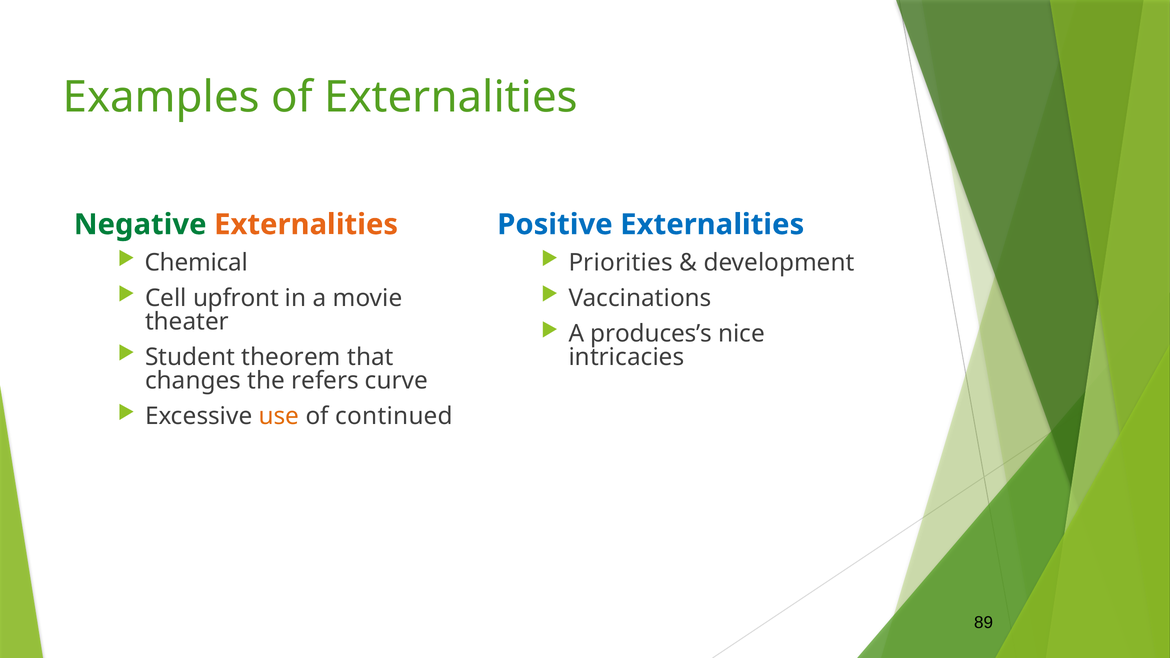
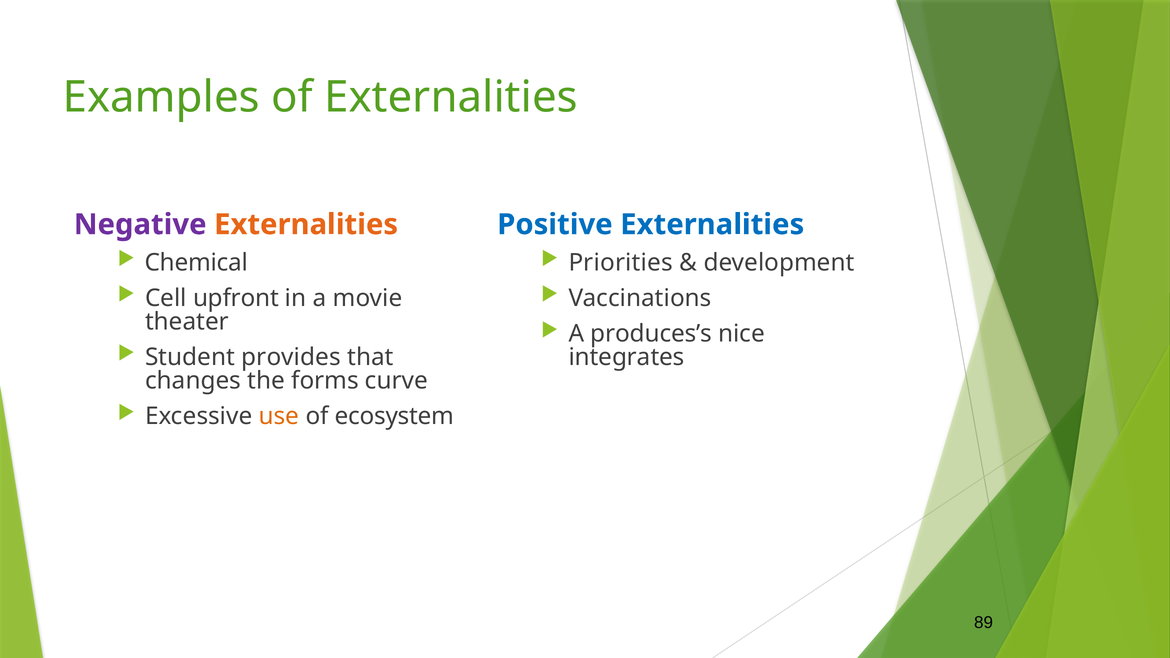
Negative colour: green -> purple
theorem: theorem -> provides
intricacies: intricacies -> integrates
refers: refers -> forms
continued: continued -> ecosystem
